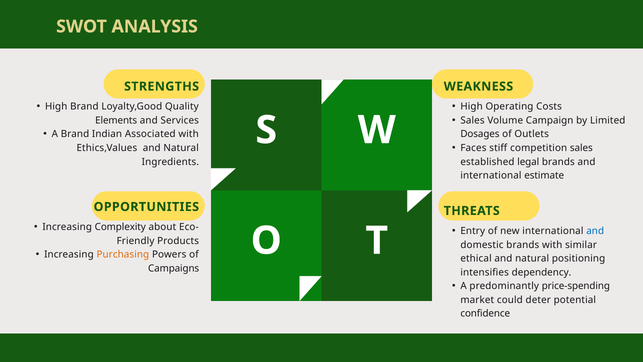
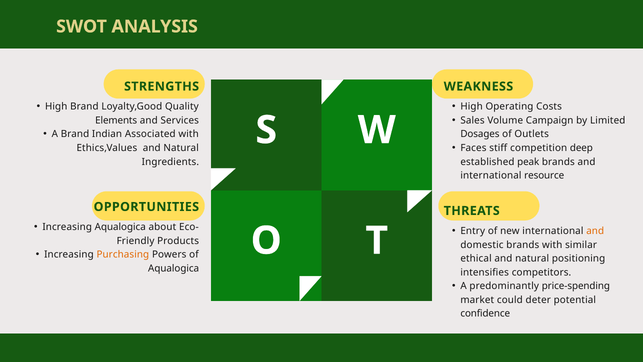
competition sales: sales -> deep
legal: legal -> peak
estimate: estimate -> resource
Increasing Complexity: Complexity -> Aqualogica
and at (595, 231) colour: blue -> orange
Campaigns at (174, 268): Campaigns -> Aqualogica
dependency: dependency -> competitors
